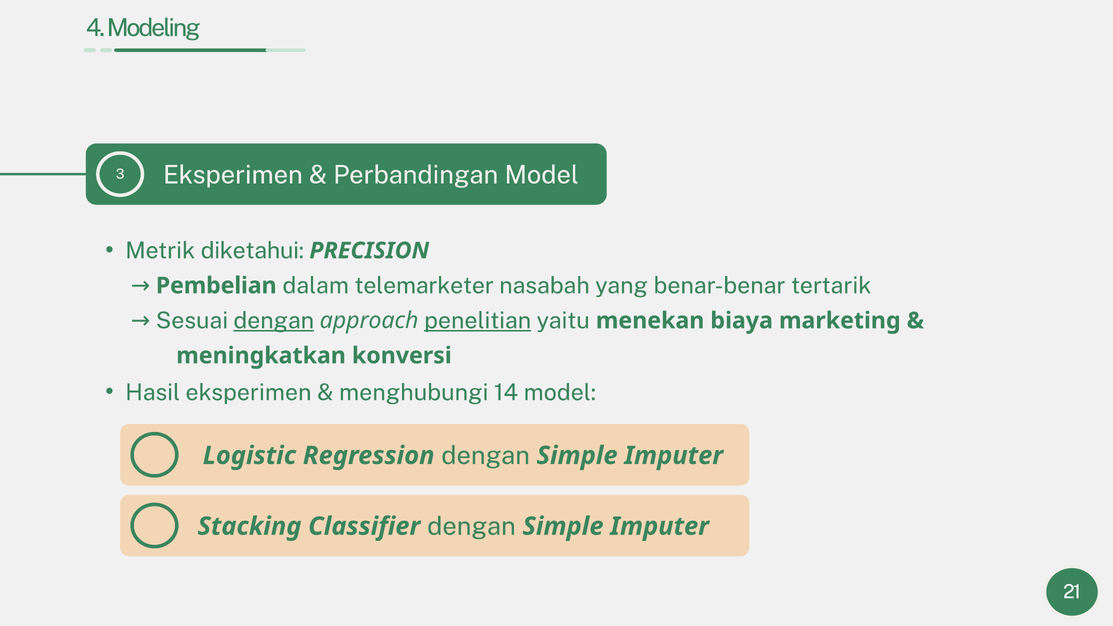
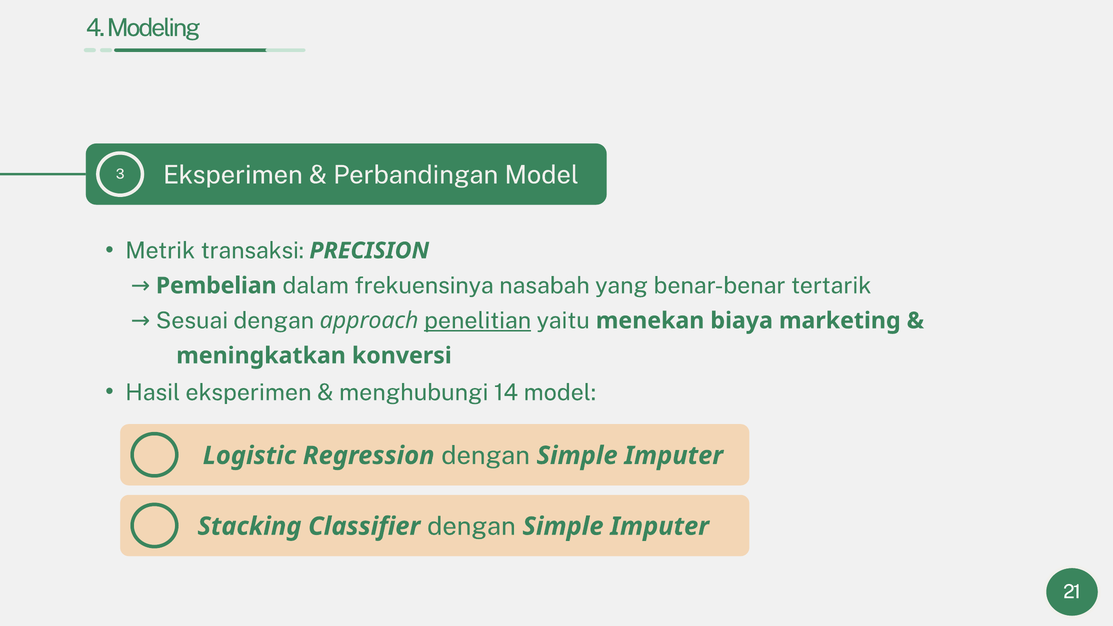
diketahui: diketahui -> transaksi
telemarketer: telemarketer -> frekuensinya
dengan at (274, 321) underline: present -> none
